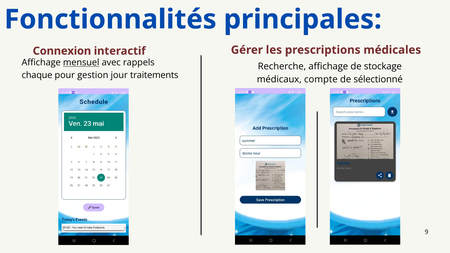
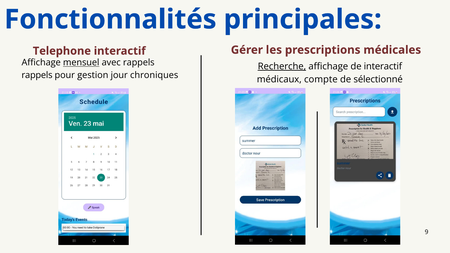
Connexion: Connexion -> Telephone
Recherche underline: none -> present
de stockage: stockage -> interactif
chaque at (37, 75): chaque -> rappels
traitements: traitements -> chroniques
